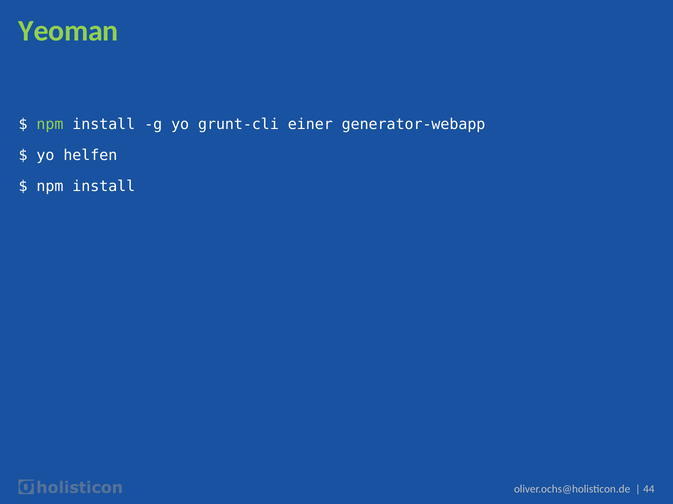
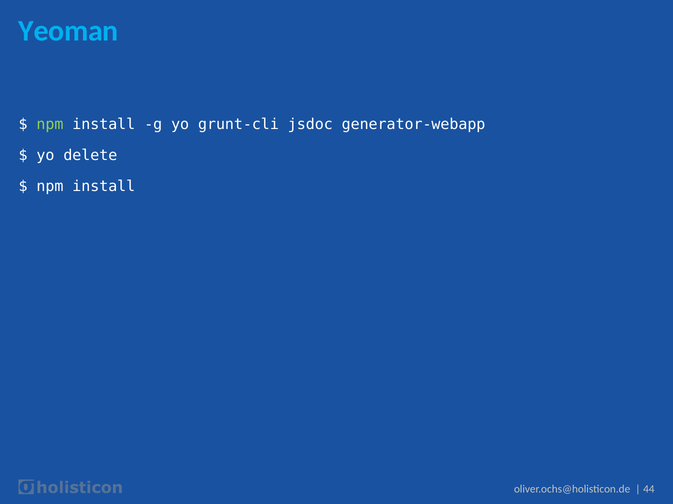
Yeoman colour: light green -> light blue
einer: einer -> jsdoc
helfen: helfen -> delete
